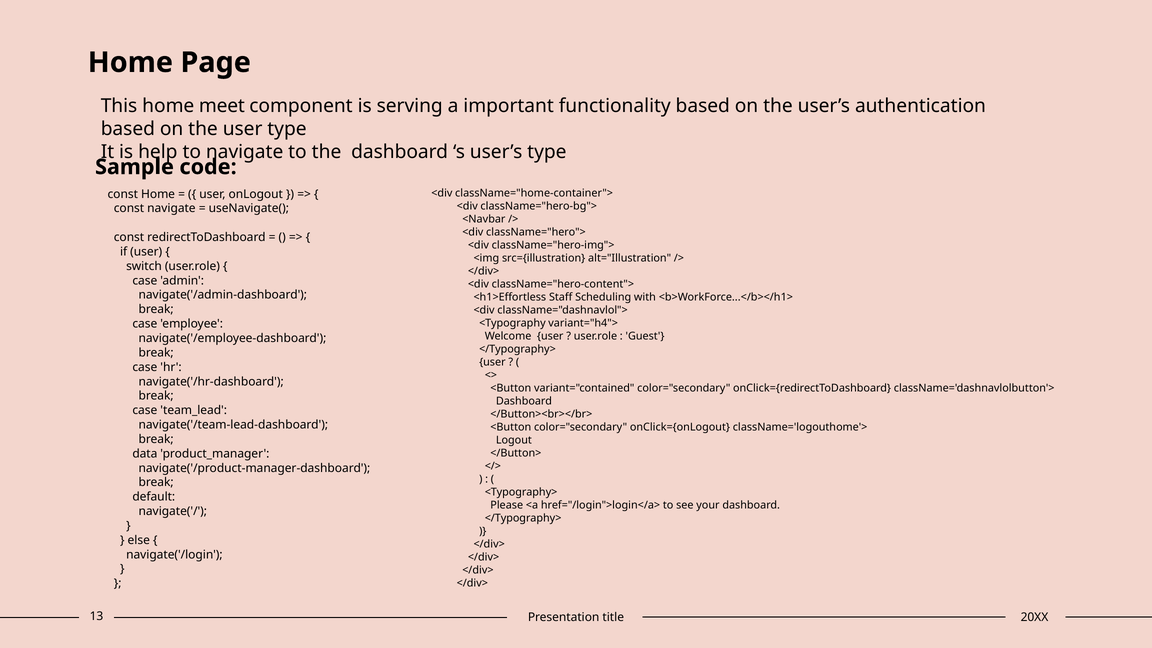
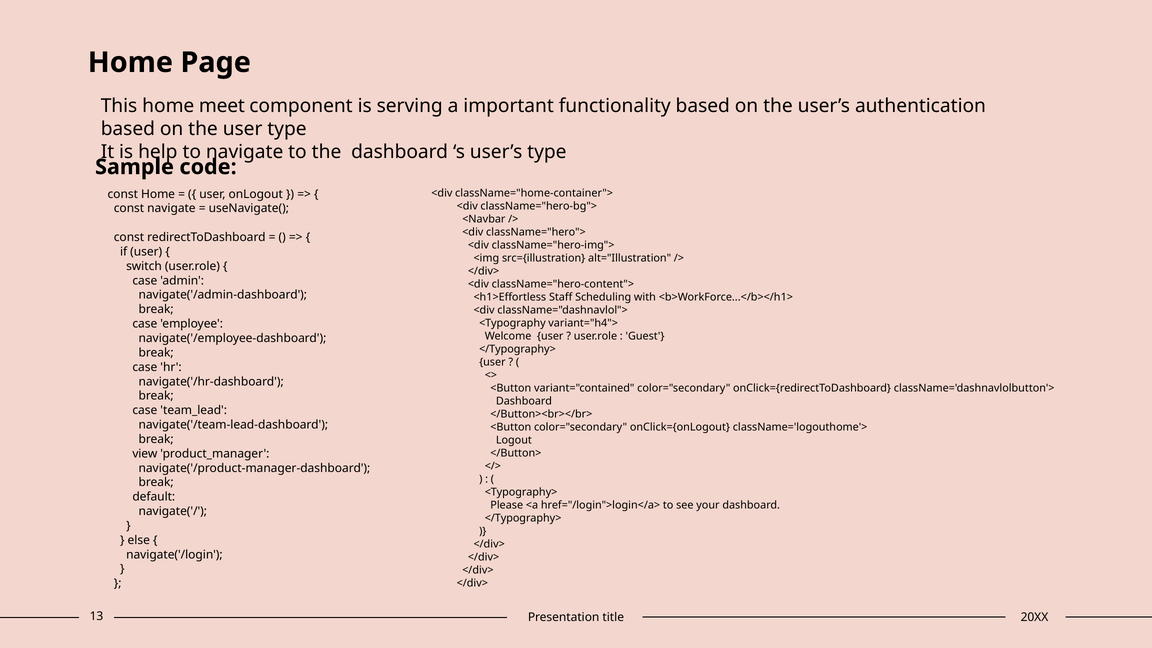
data: data -> view
